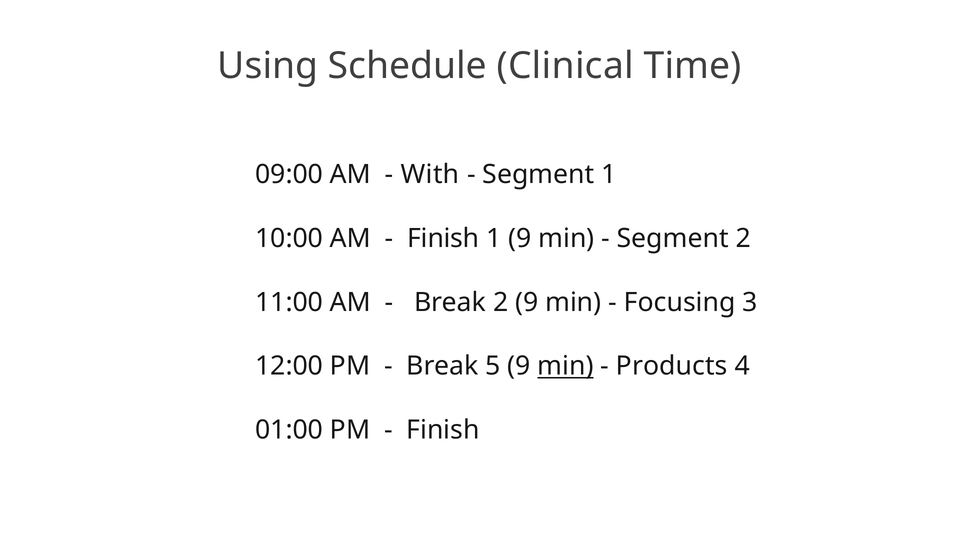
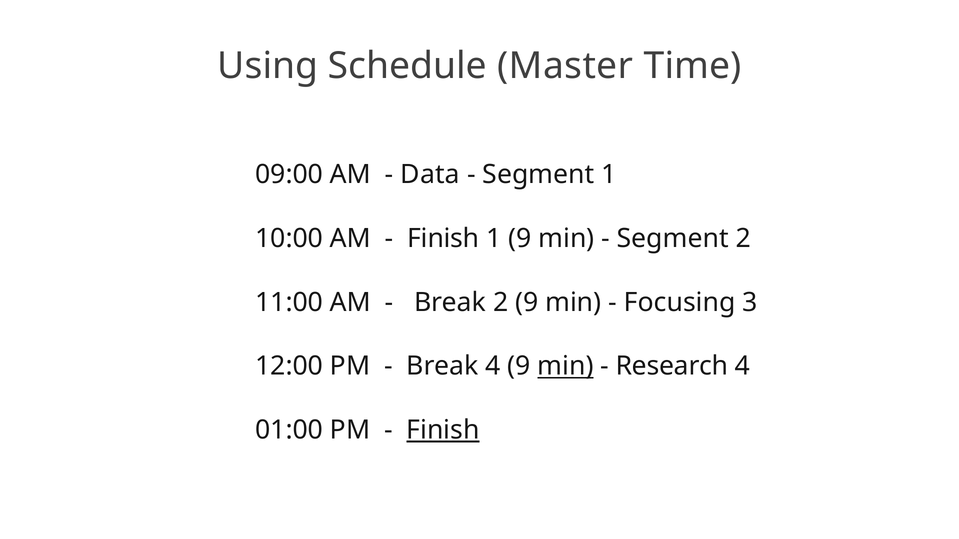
Clinical: Clinical -> Master
With: With -> Data
Break 5: 5 -> 4
Products: Products -> Research
Finish at (443, 430) underline: none -> present
